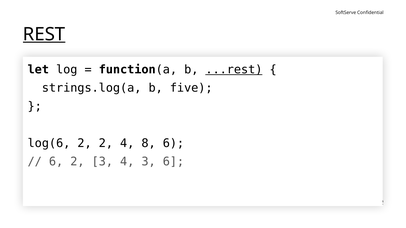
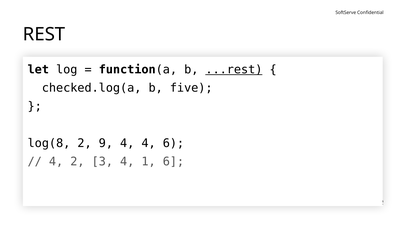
REST underline: present -> none
strings.log(a: strings.log(a -> checked.log(a
log(6: log(6 -> log(8
2 2: 2 -> 9
4 8: 8 -> 4
6 at (56, 162): 6 -> 4
4 3: 3 -> 1
